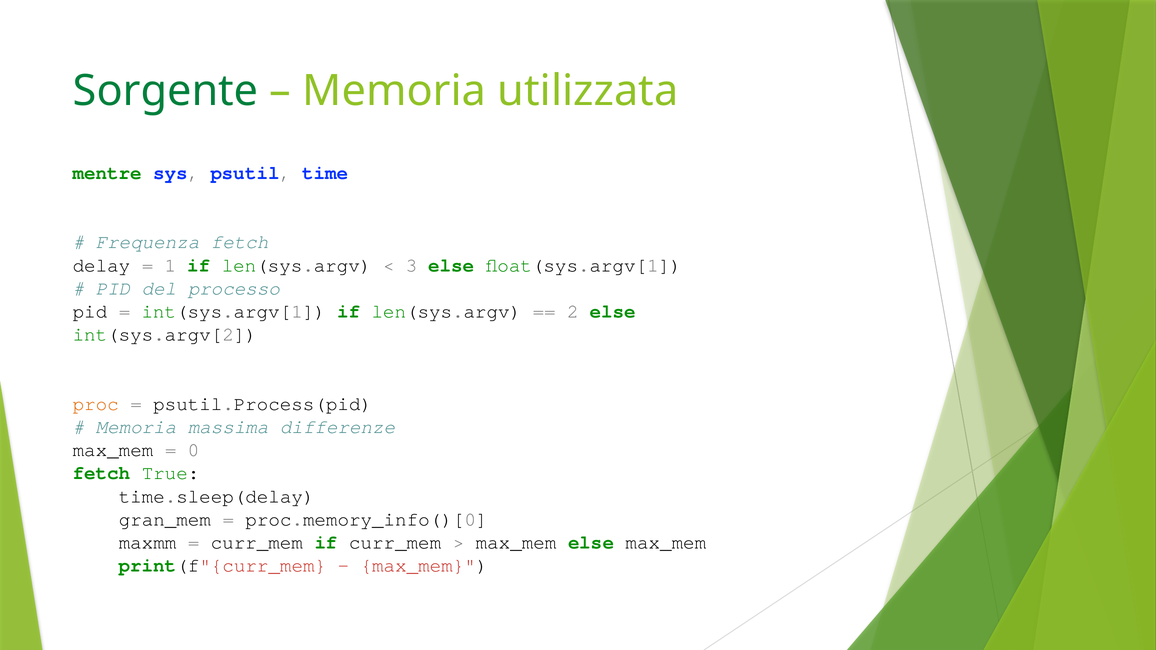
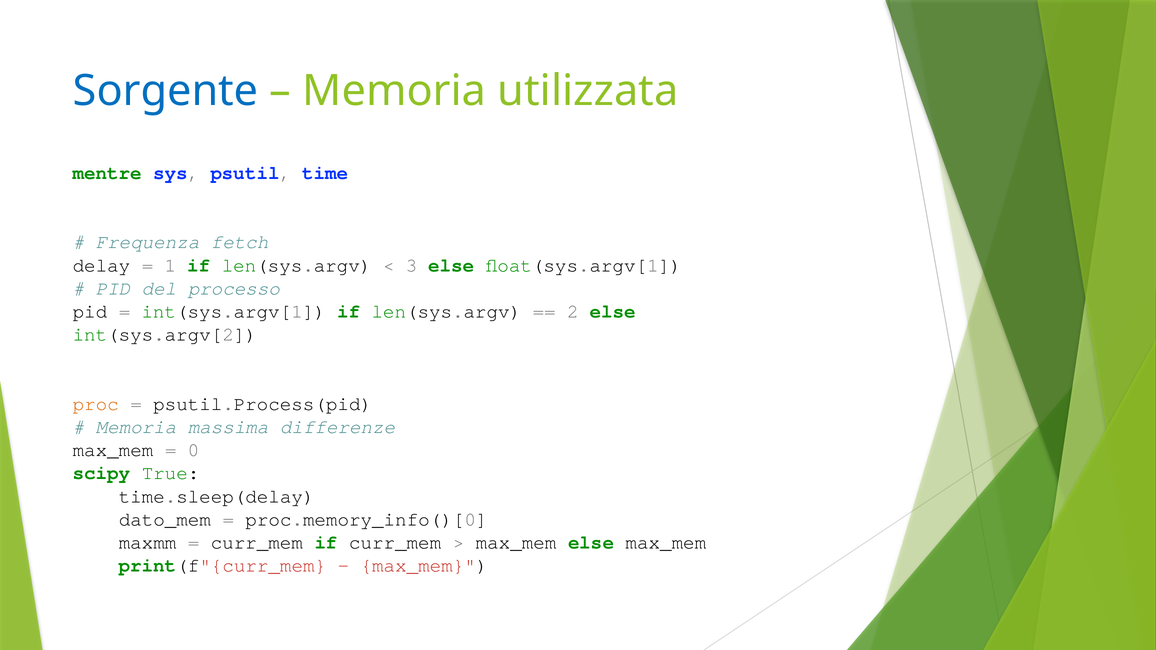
Sorgente colour: green -> blue
fetch at (102, 473): fetch -> scipy
gran_mem: gran_mem -> dato_mem
